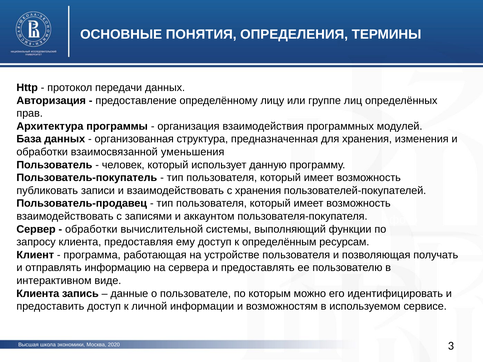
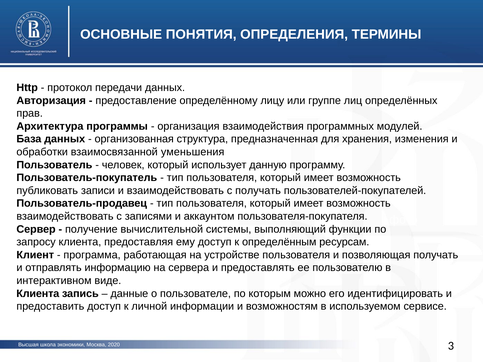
с хранения: хранения -> получать
обработки at (91, 229): обработки -> получение
